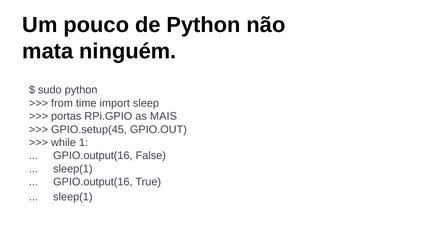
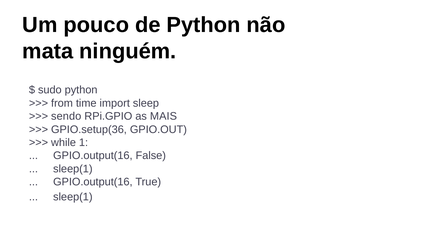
portas: portas -> sendo
GPIO.setup(45: GPIO.setup(45 -> GPIO.setup(36
